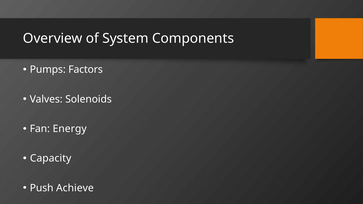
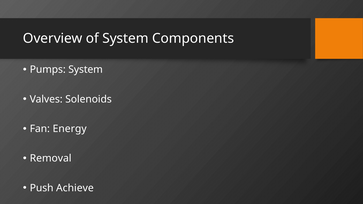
Pumps Factors: Factors -> System
Capacity: Capacity -> Removal
